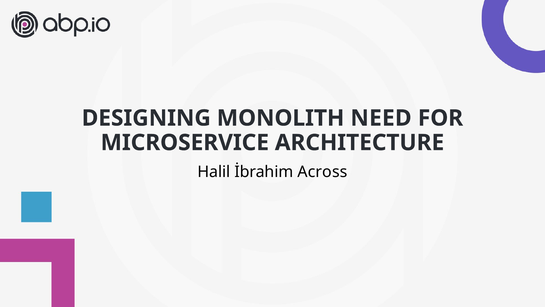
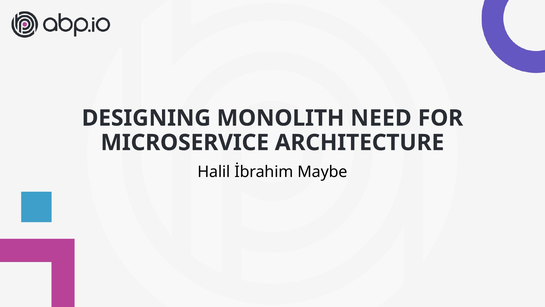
Across: Across -> Maybe
